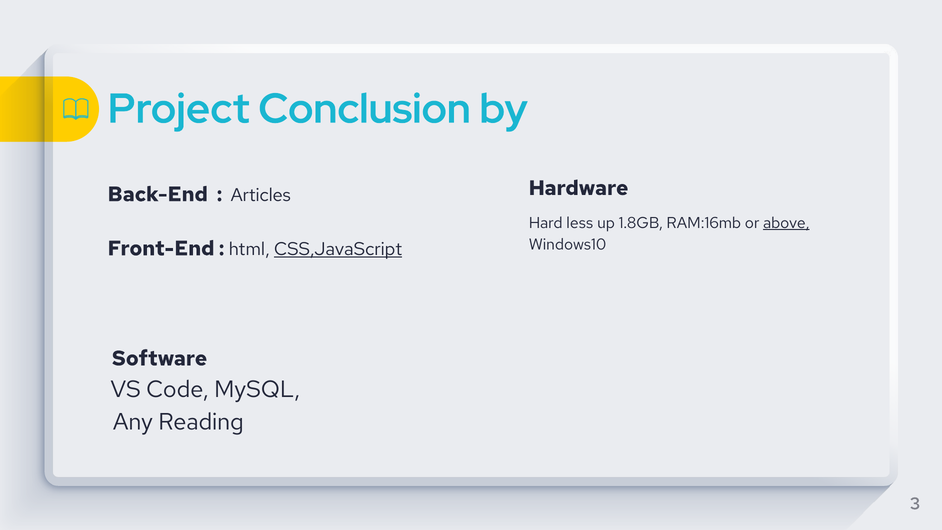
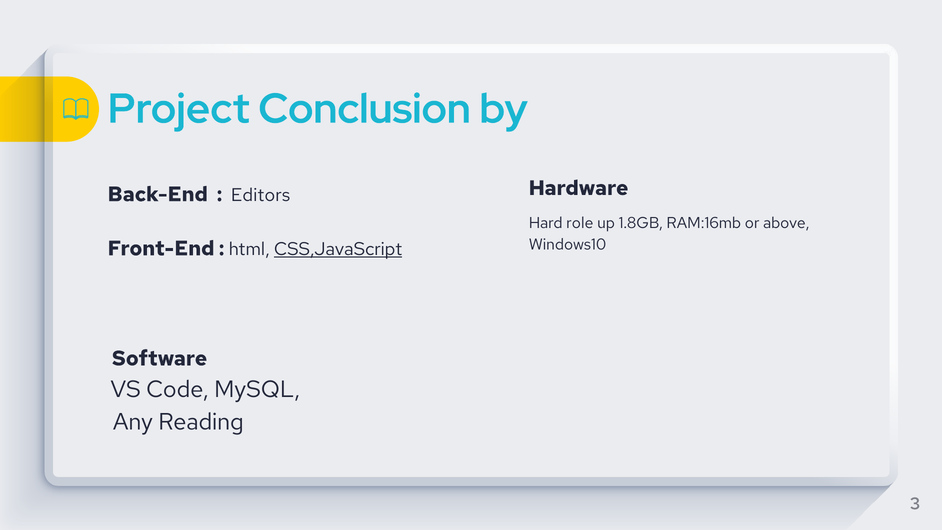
Articles: Articles -> Editors
less: less -> role
above underline: present -> none
